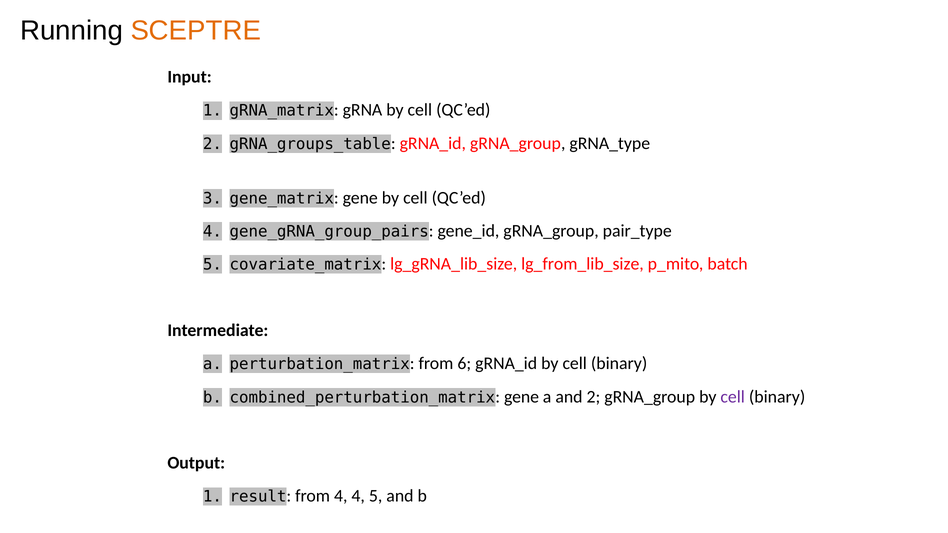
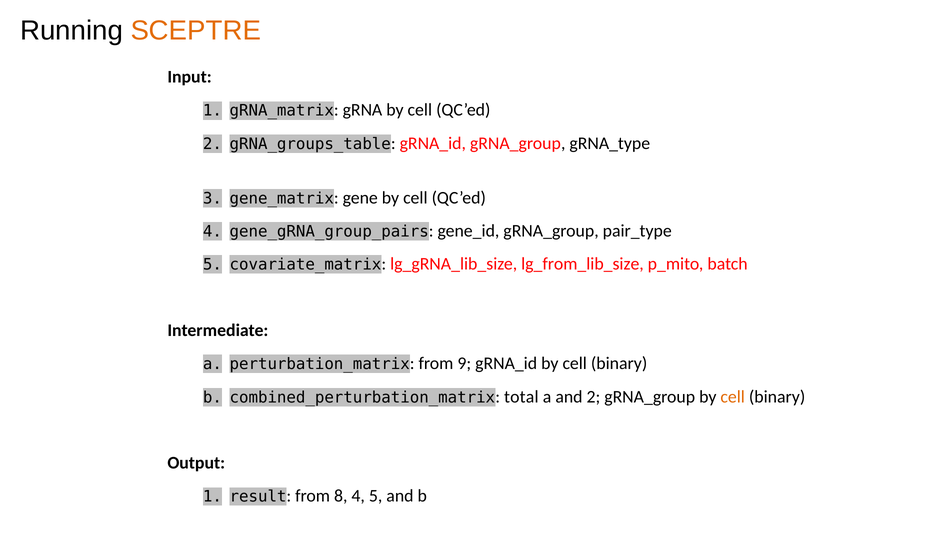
6: 6 -> 9
combined_perturbation_matrix gene: gene -> total
cell at (733, 397) colour: purple -> orange
from 4: 4 -> 8
